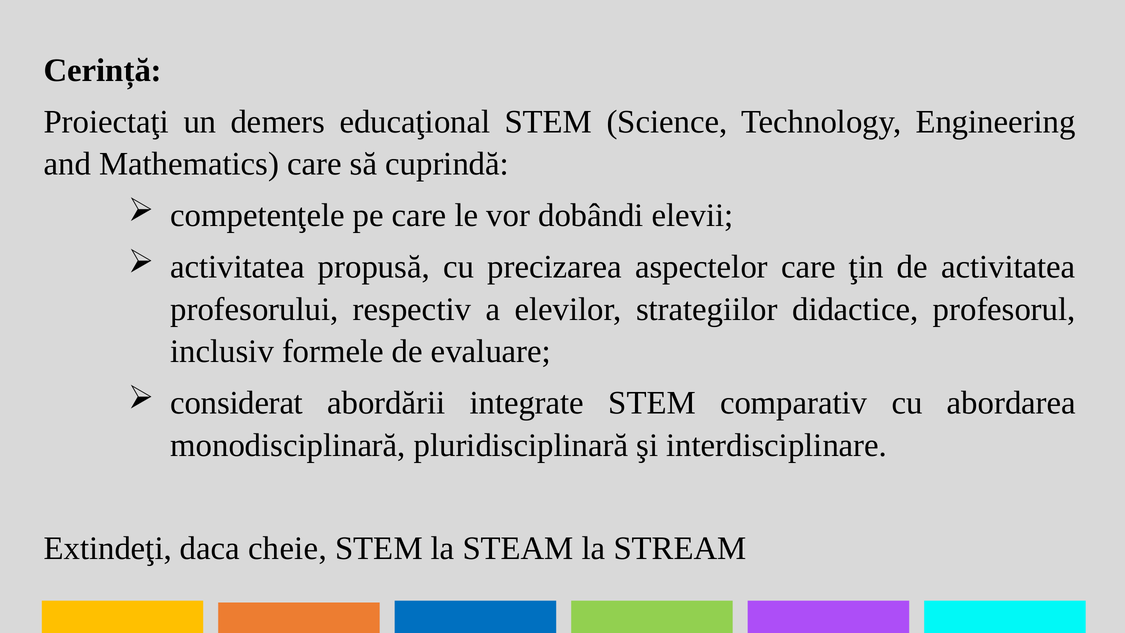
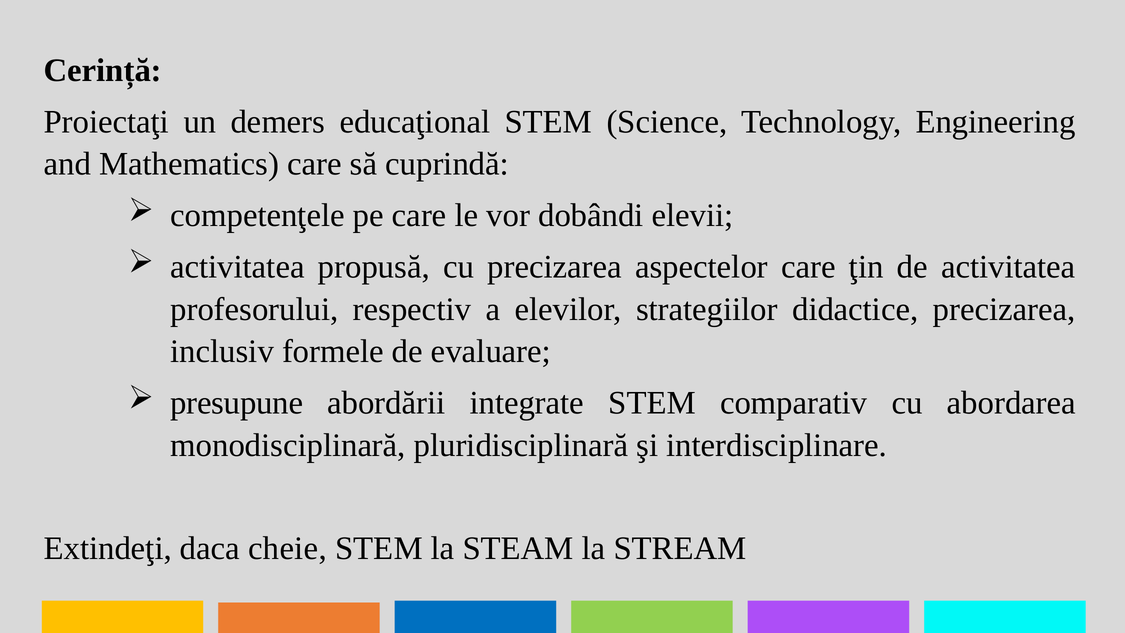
didactice profesorul: profesorul -> precizarea
considerat: considerat -> presupune
